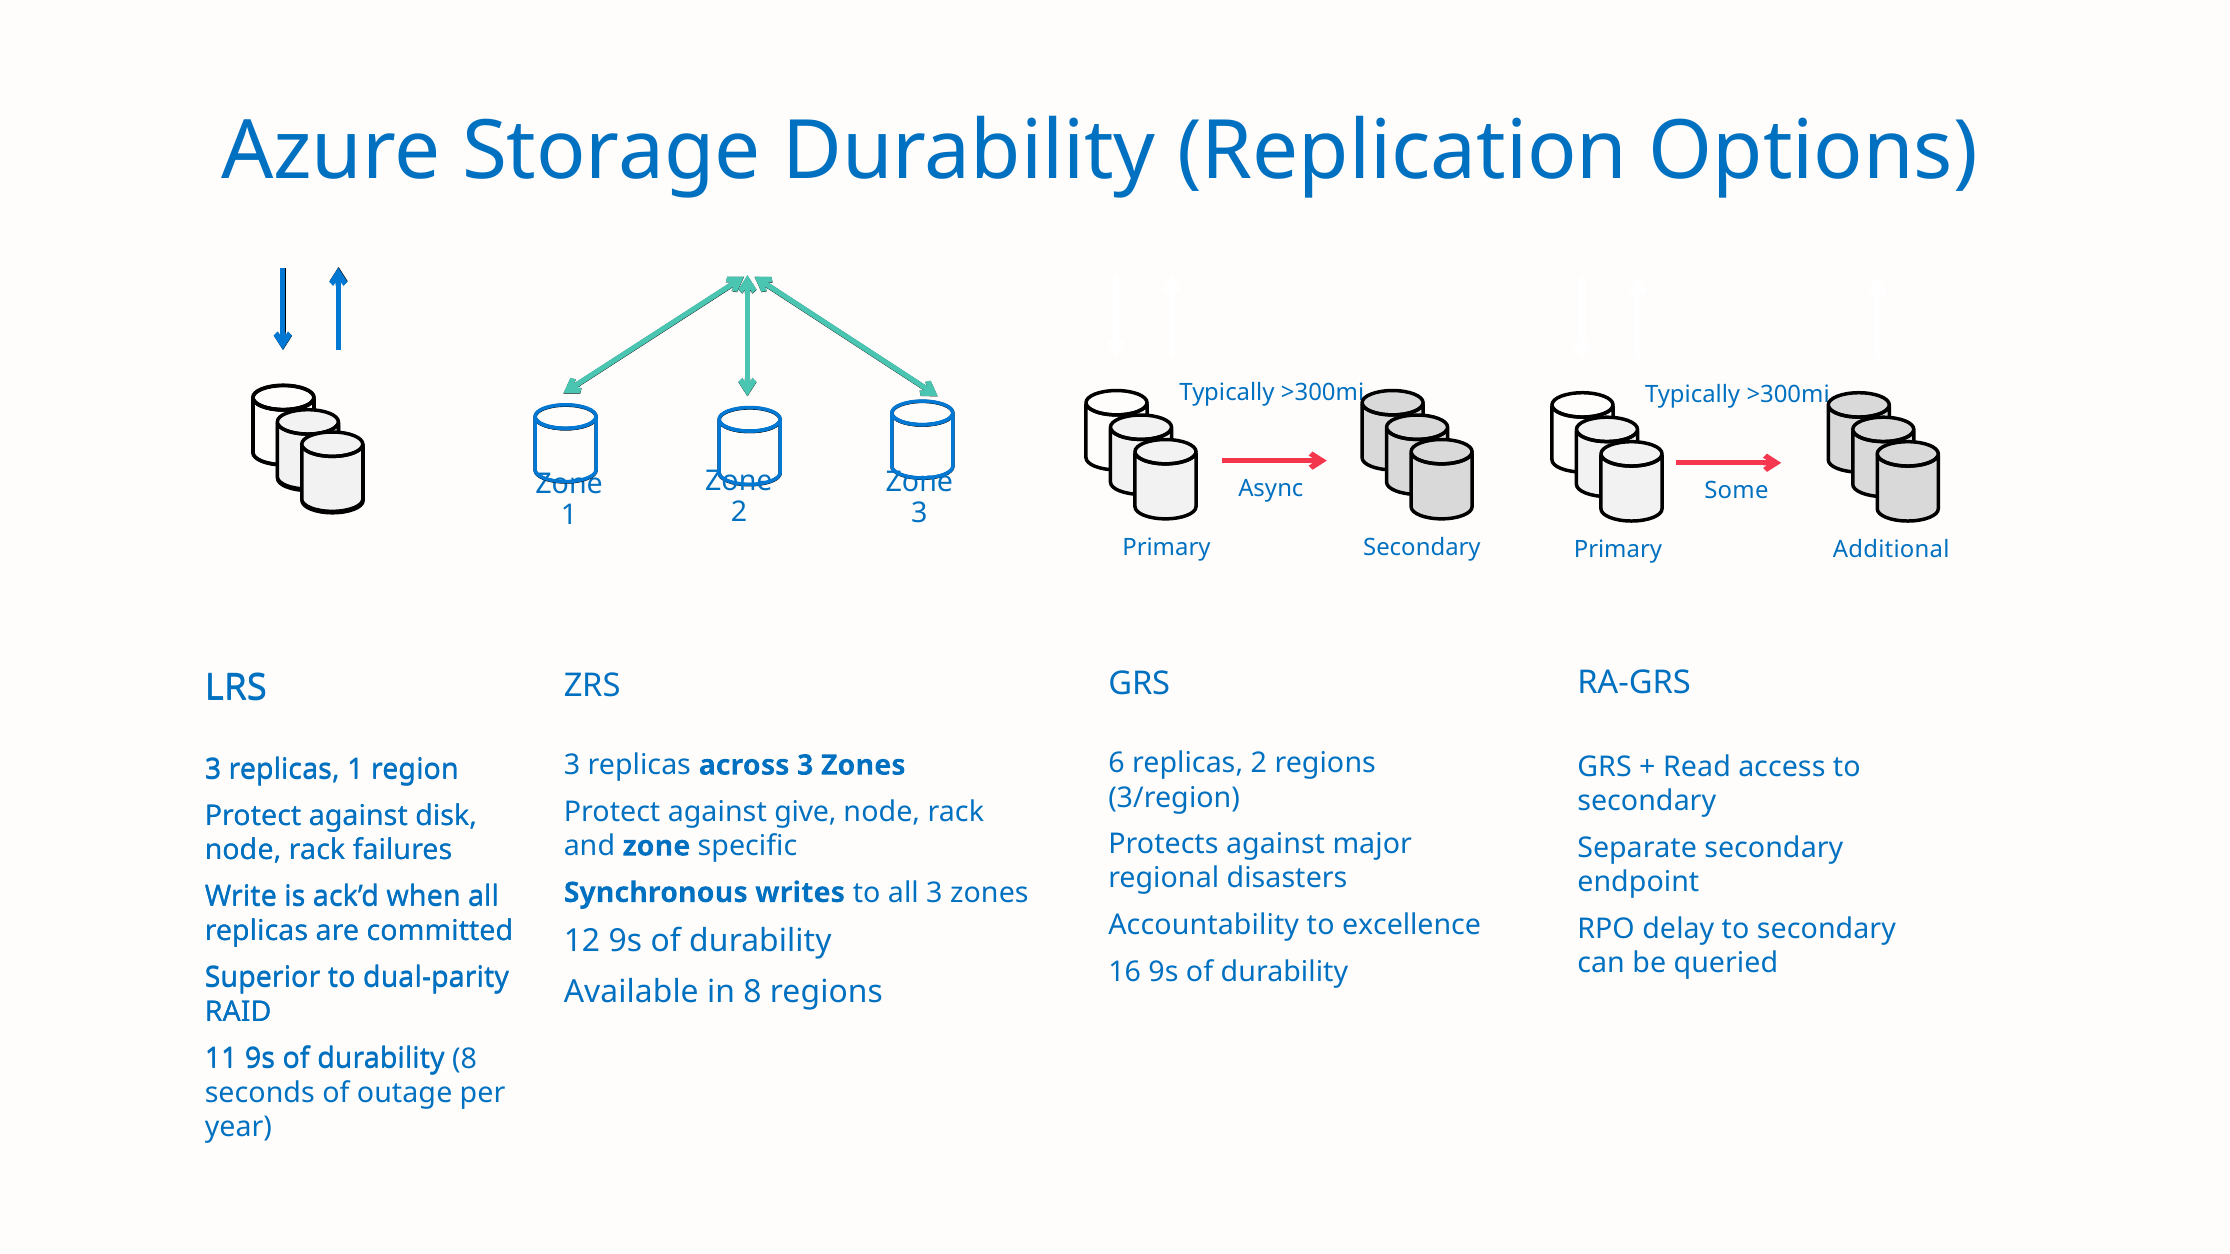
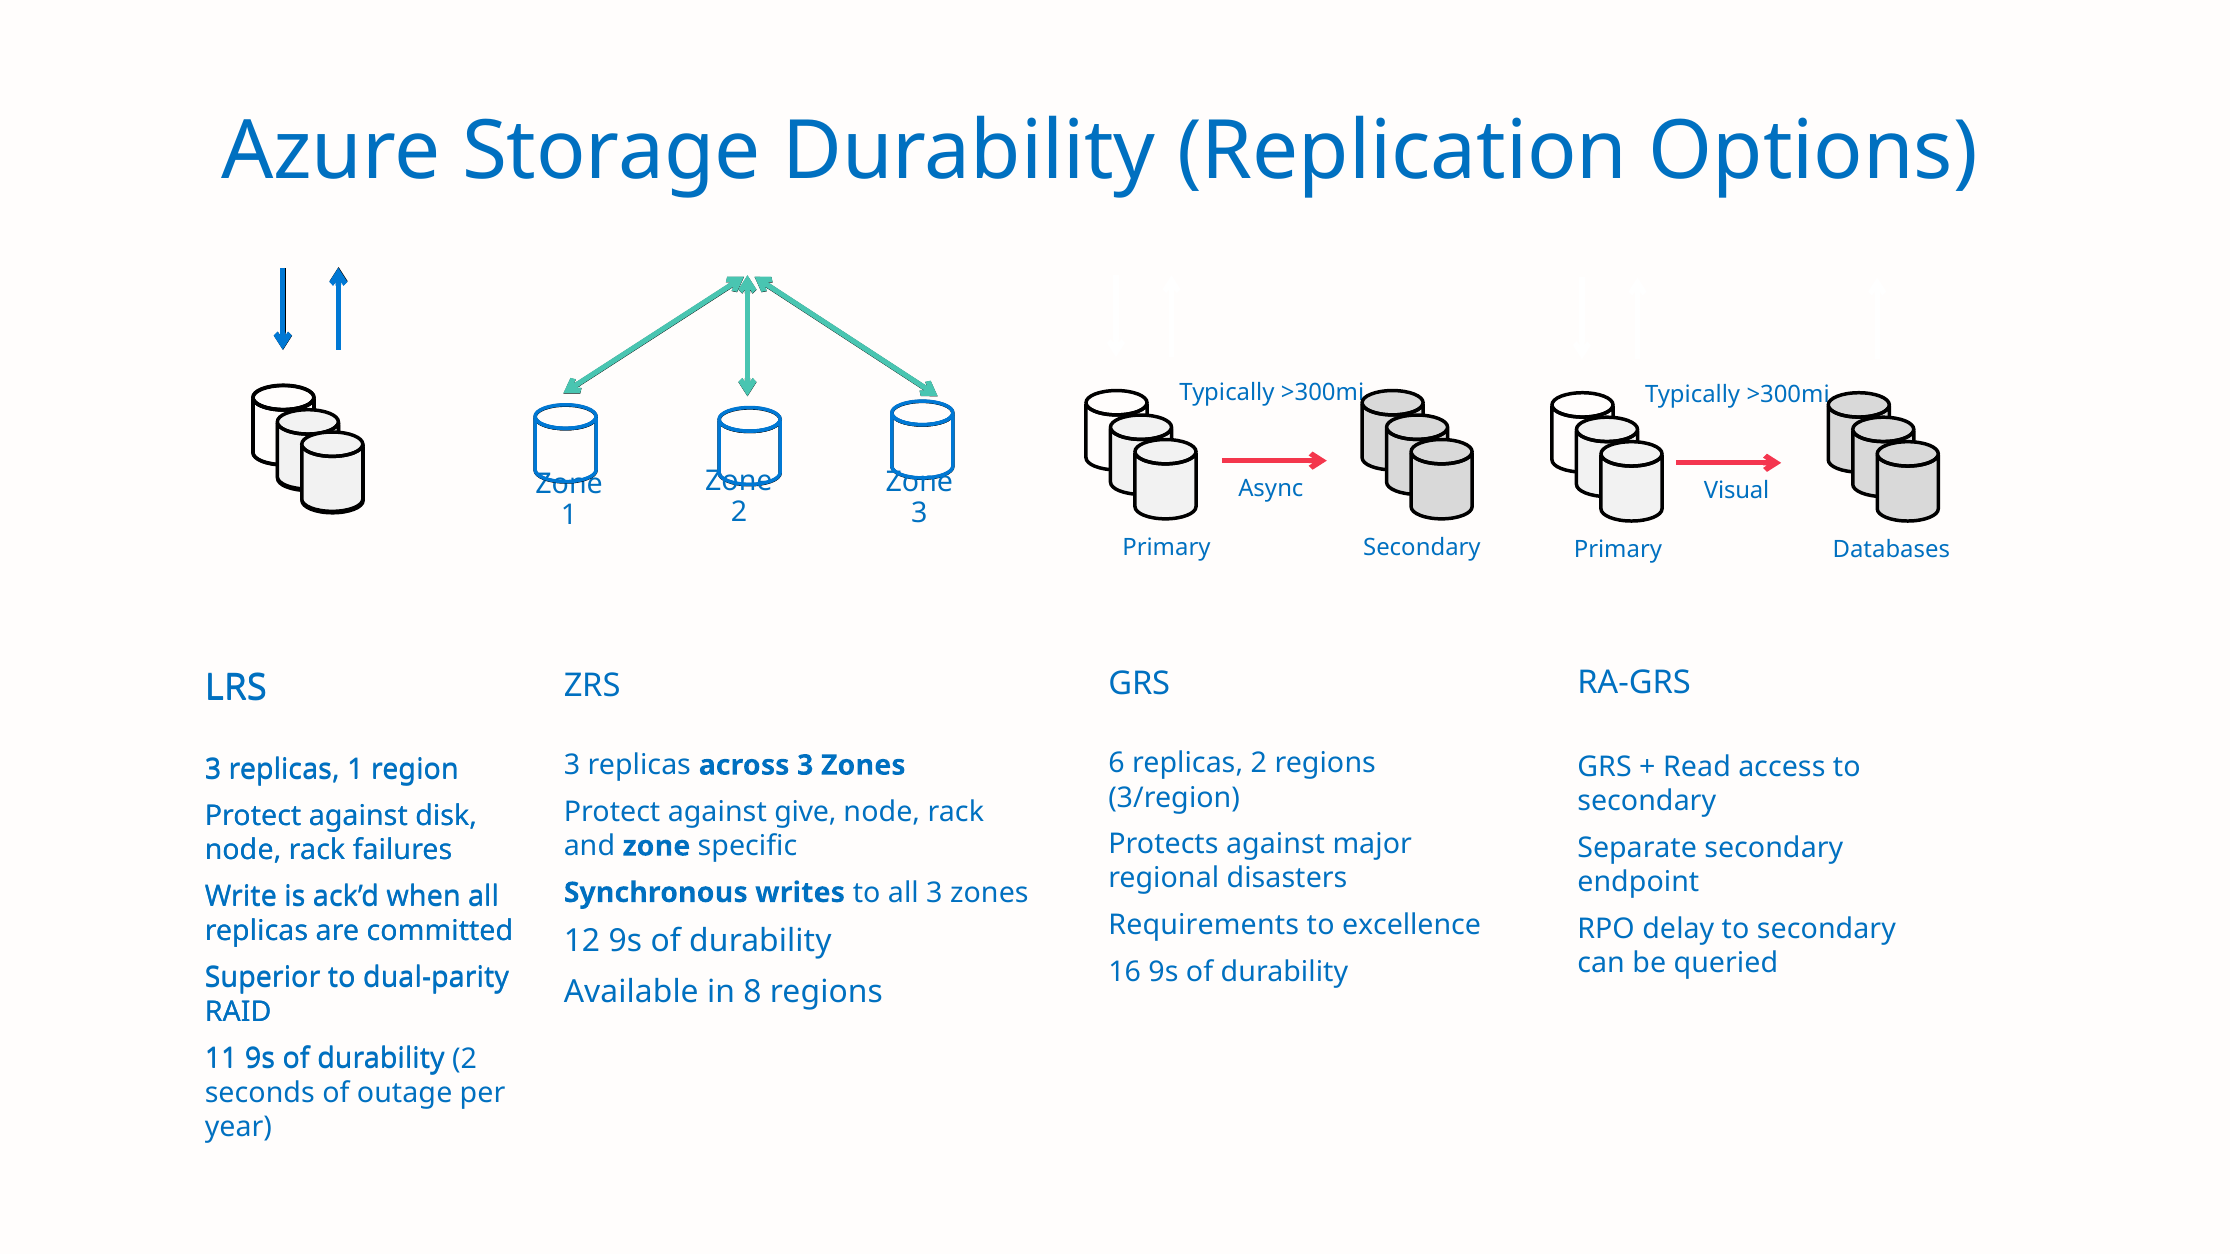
Some: Some -> Visual
Additional: Additional -> Databases
Accountability: Accountability -> Requirements
8 at (465, 1059): 8 -> 2
